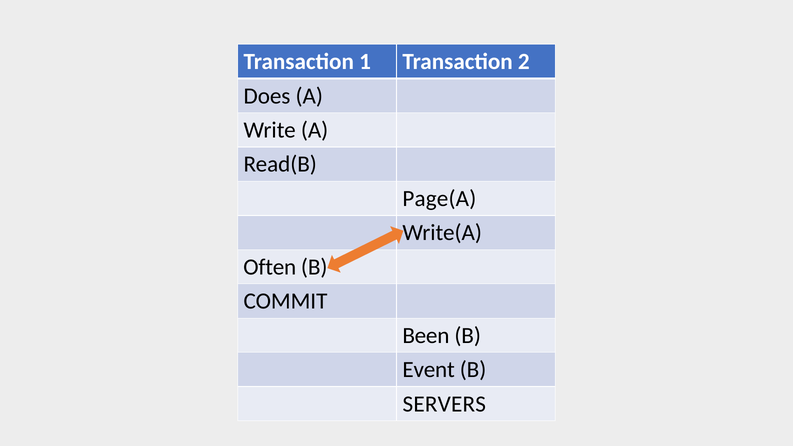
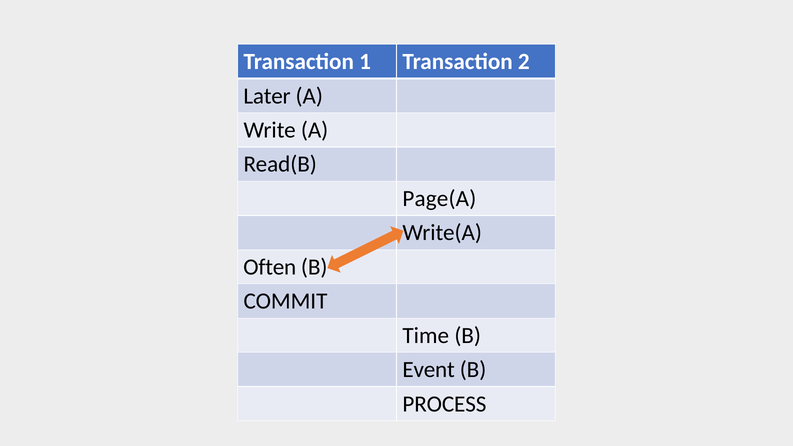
Does: Does -> Later
Been: Been -> Time
SERVERS: SERVERS -> PROCESS
